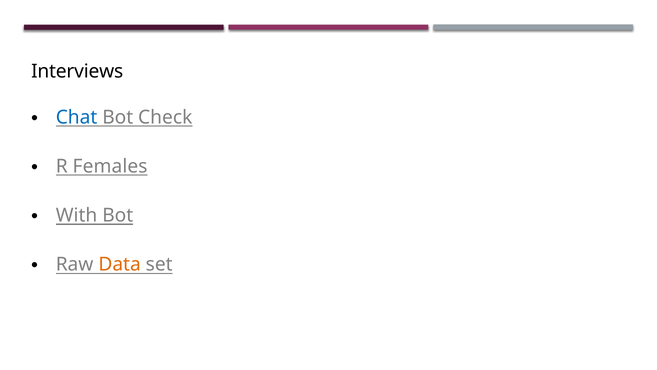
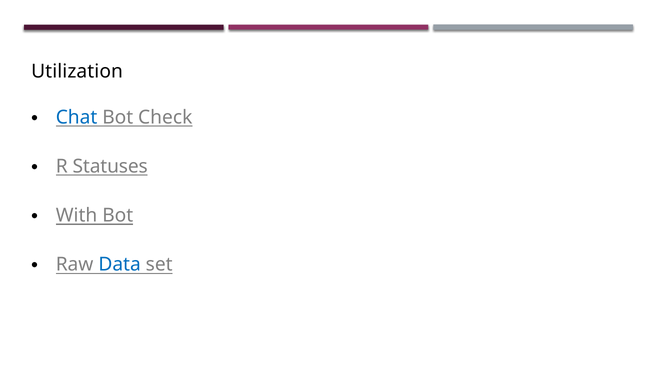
Interviews: Interviews -> Utilization
Females: Females -> Statuses
Data colour: orange -> blue
